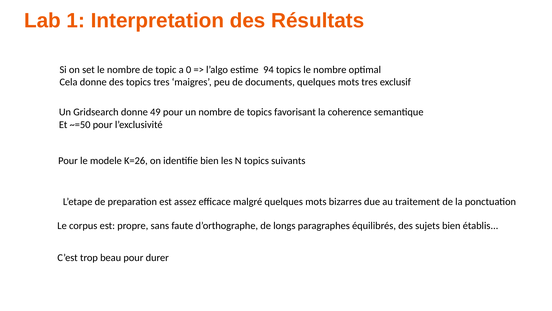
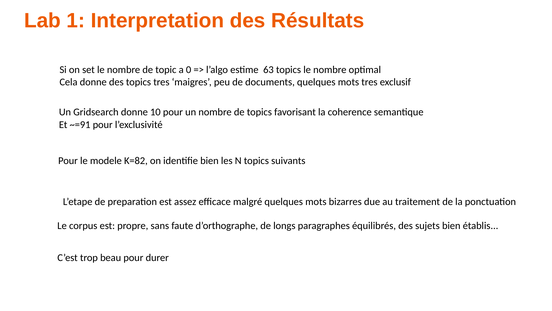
94: 94 -> 63
49: 49 -> 10
~=50: ~=50 -> ~=91
K=26: K=26 -> K=82
